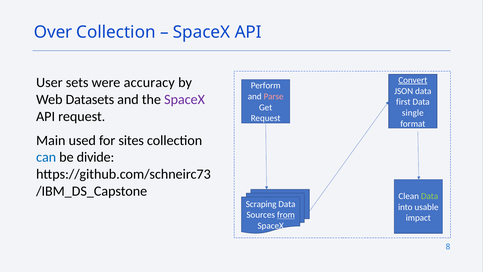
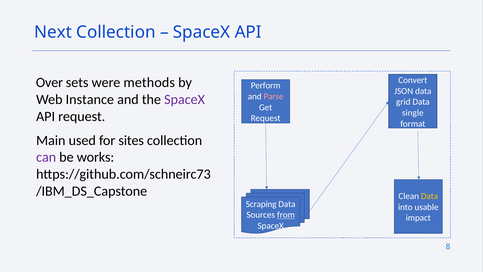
Over: Over -> Next
Convert underline: present -> none
User: User -> Over
accuracy: accuracy -> methods
Datasets: Datasets -> Instance
first: first -> grid
can colour: blue -> purple
divide: divide -> works
Data at (430, 196) colour: light green -> yellow
